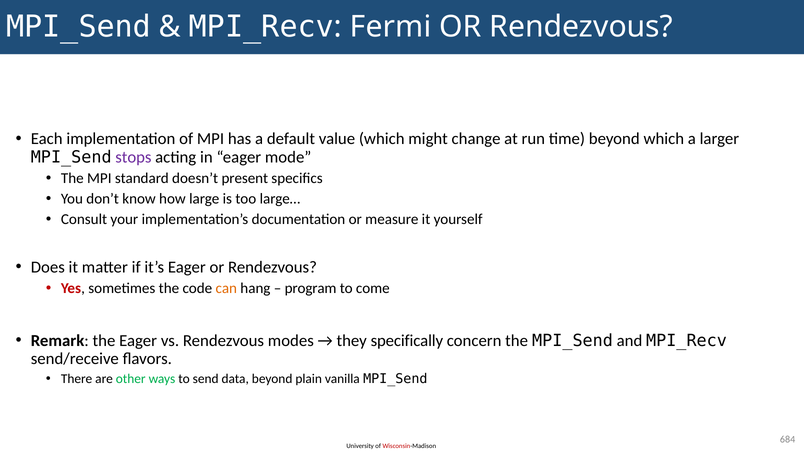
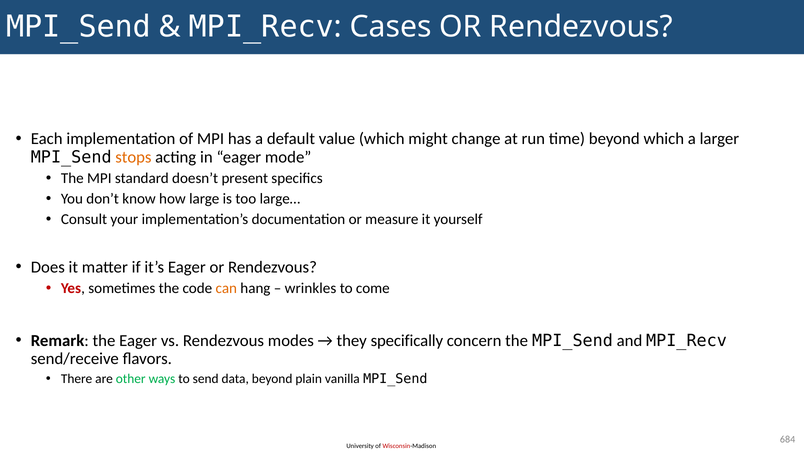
Fermi: Fermi -> Cases
stops colour: purple -> orange
program: program -> wrinkles
